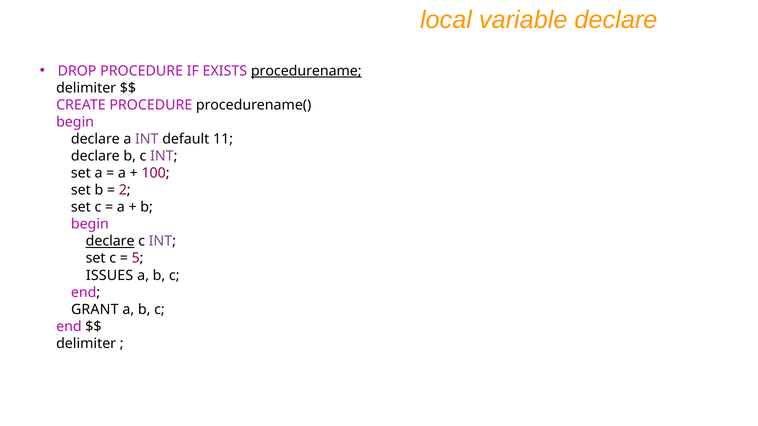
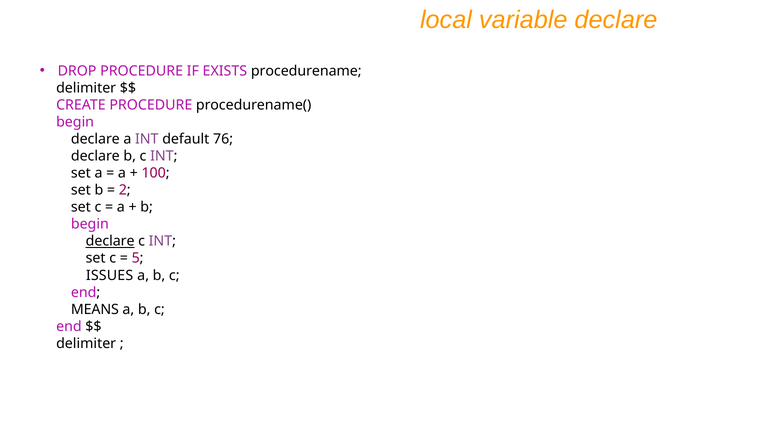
procedurename underline: present -> none
11: 11 -> 76
GRANT: GRANT -> MEANS
